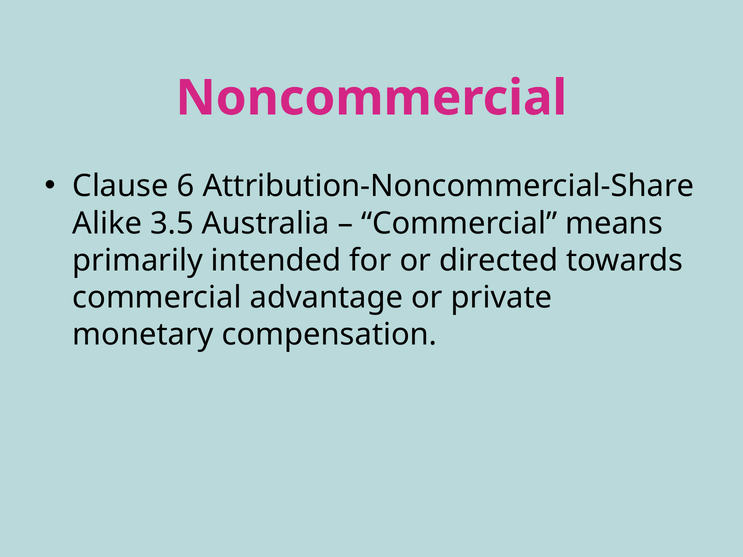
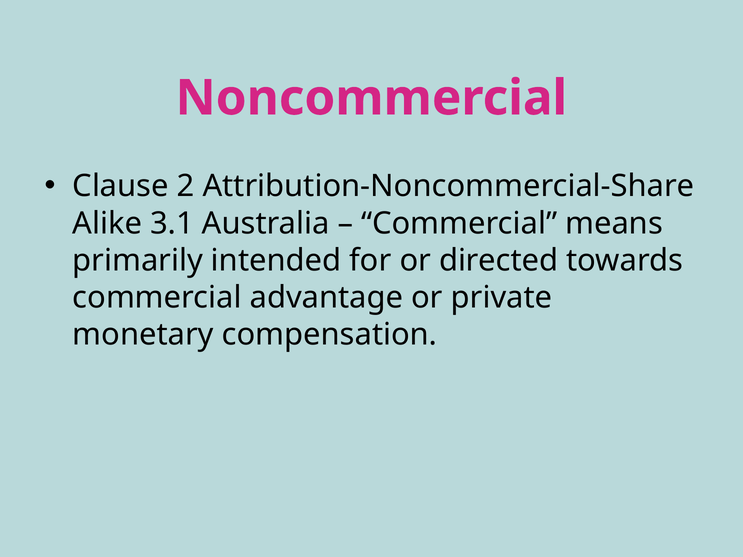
6: 6 -> 2
3.5: 3.5 -> 3.1
